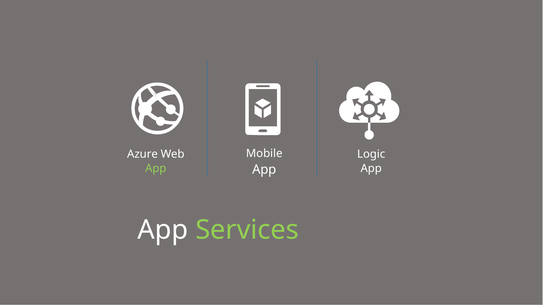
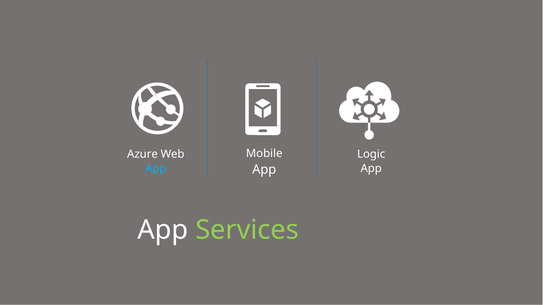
App at (156, 169) colour: light green -> light blue
